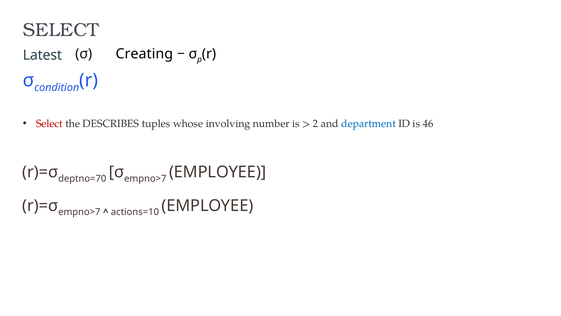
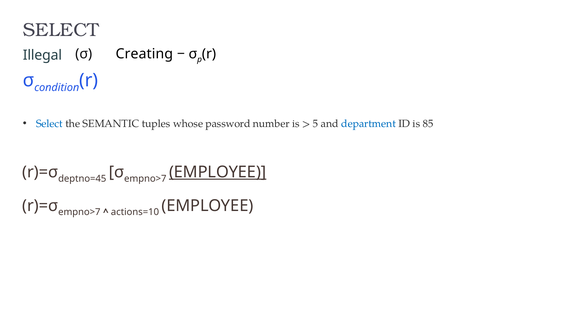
Latest: Latest -> Illegal
Select at (49, 123) colour: red -> blue
DESCRIBES: DESCRIBES -> SEMANTIC
involving: involving -> password
2: 2 -> 5
46: 46 -> 85
deptno=70: deptno=70 -> deptno=45
EMPLOYEE at (218, 172) underline: none -> present
